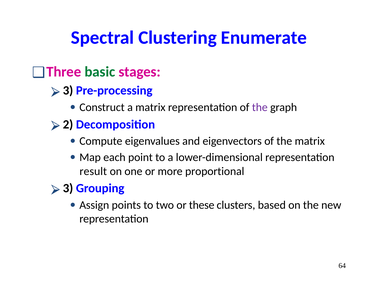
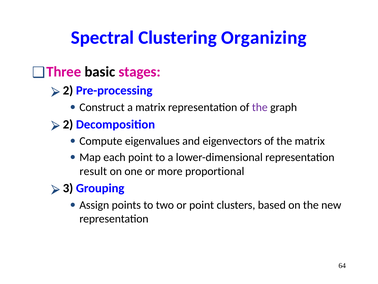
Enumerate: Enumerate -> Organizing
basic colour: green -> black
3 at (68, 90): 3 -> 2
or these: these -> point
